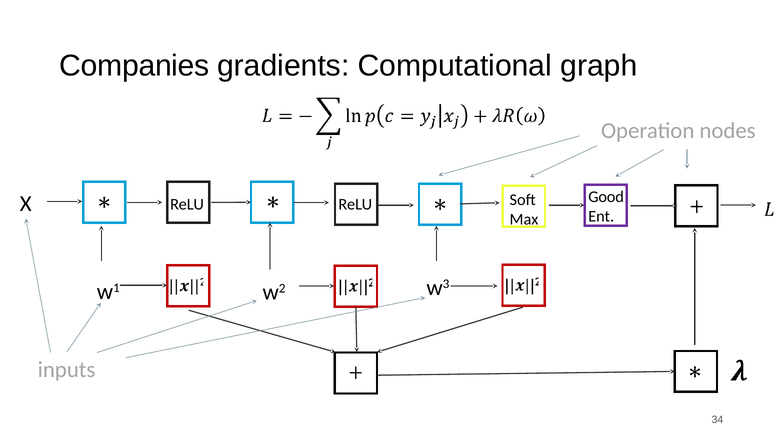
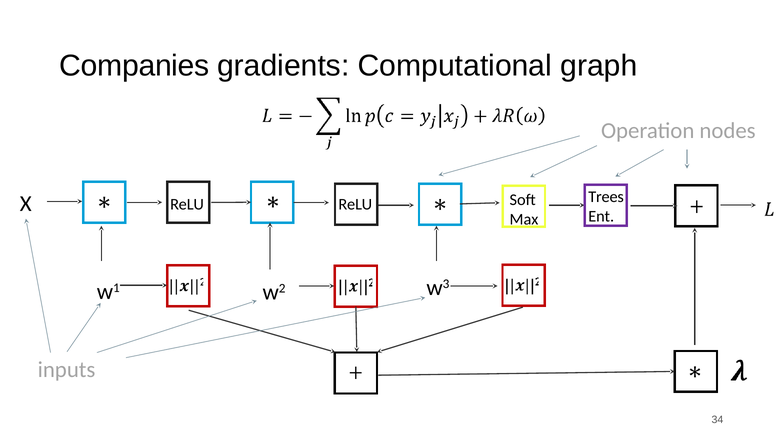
Good: Good -> Trees
